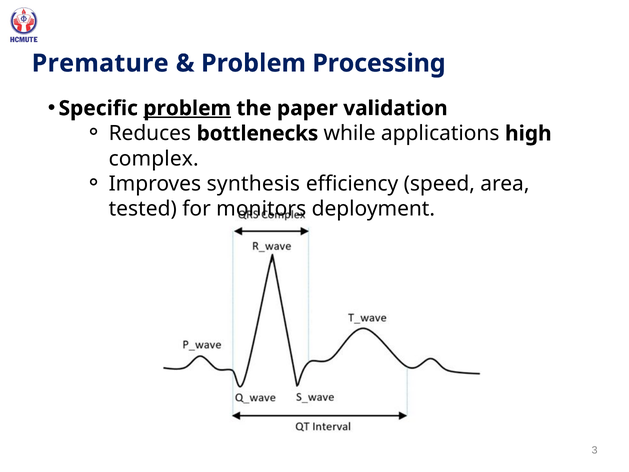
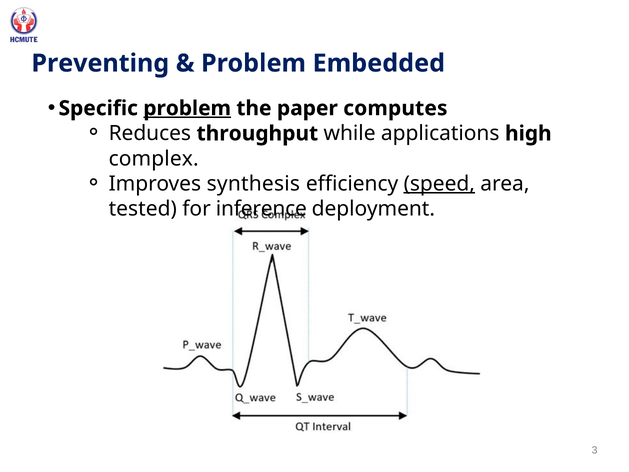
Premature: Premature -> Preventing
Processing: Processing -> Embedded
validation: validation -> computes
bottlenecks: bottlenecks -> throughput
speed underline: none -> present
monitors: monitors -> inference
